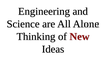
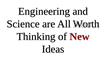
Alone: Alone -> Worth
